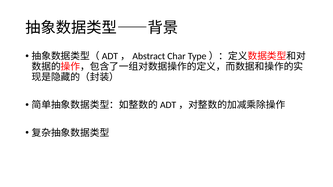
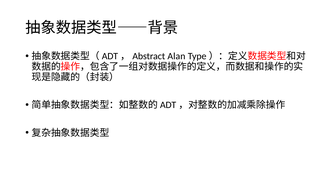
Char: Char -> Alan
